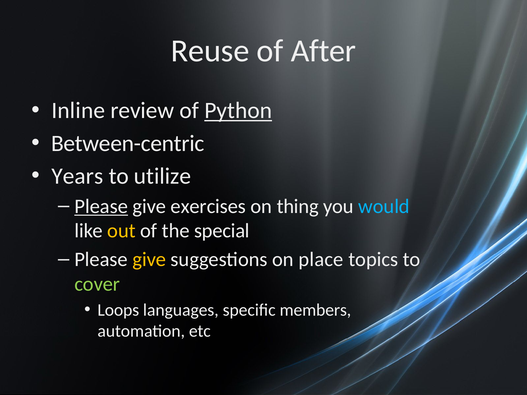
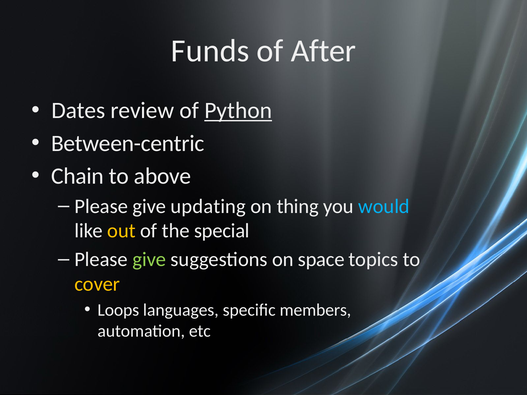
Reuse: Reuse -> Funds
Inline: Inline -> Dates
Years: Years -> Chain
utilize: utilize -> above
Please at (101, 206) underline: present -> none
exercises: exercises -> updating
give at (149, 260) colour: yellow -> light green
place: place -> space
cover colour: light green -> yellow
